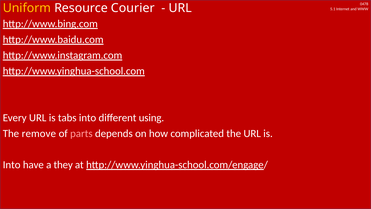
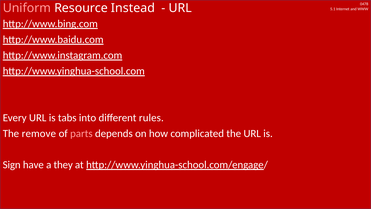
Uniform colour: yellow -> pink
Courier: Courier -> Instead
using: using -> rules
Into at (12, 165): Into -> Sign
